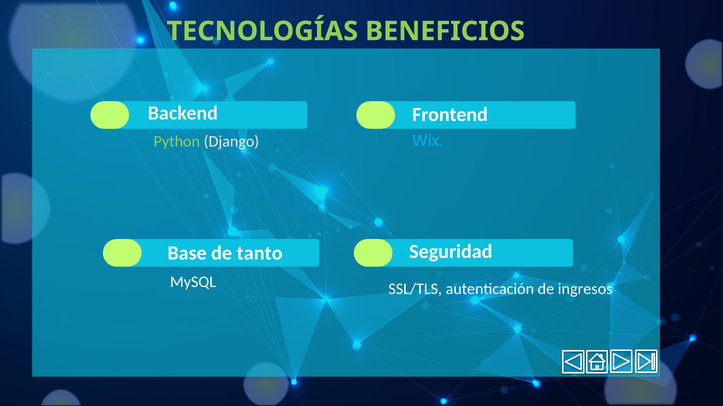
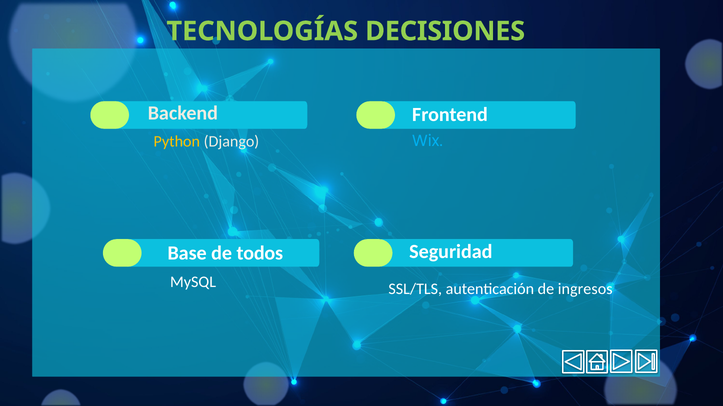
BENEFICIOS: BENEFICIOS -> DECISIONES
Python colour: light green -> yellow
tanto: tanto -> todos
